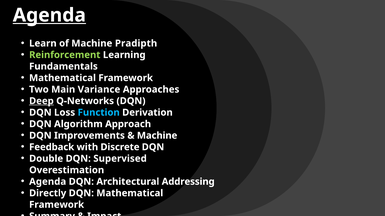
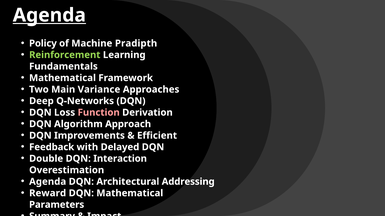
Learn: Learn -> Policy
Deep underline: present -> none
Function colour: light blue -> pink
Machine at (157, 136): Machine -> Efficient
Discrete: Discrete -> Delayed
Supervised: Supervised -> Interaction
Directly: Directly -> Reward
Framework at (57, 205): Framework -> Parameters
